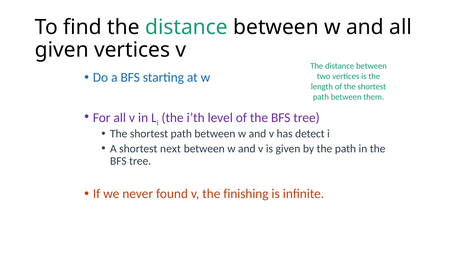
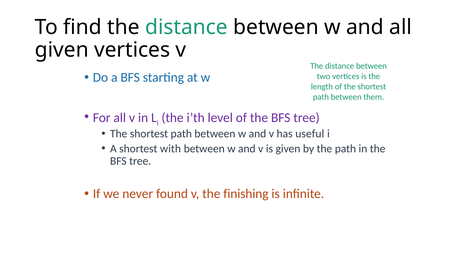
detect: detect -> useful
next: next -> with
